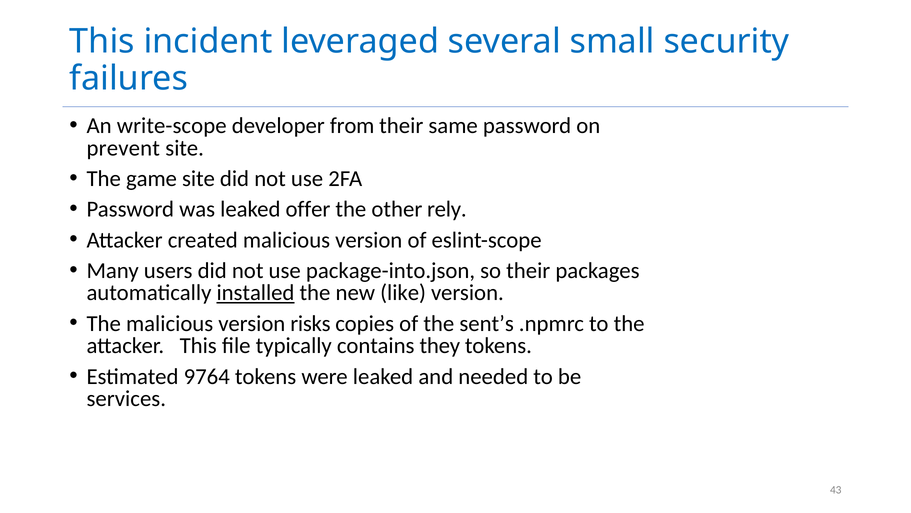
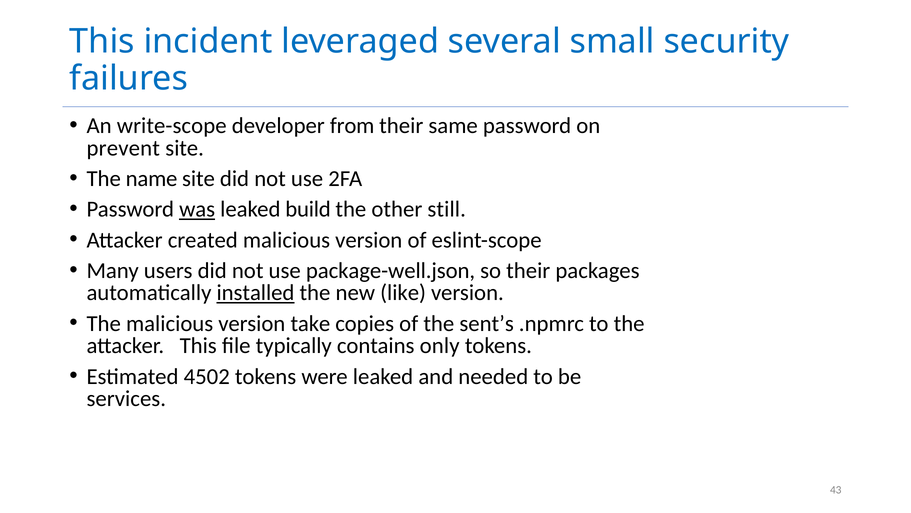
game: game -> name
was underline: none -> present
offer: offer -> build
rely: rely -> still
package-into.json: package-into.json -> package-well.json
risks: risks -> take
they: they -> only
9764: 9764 -> 4502
